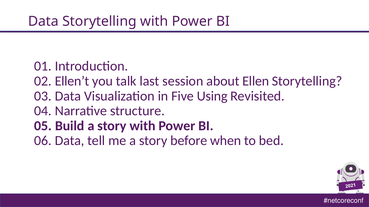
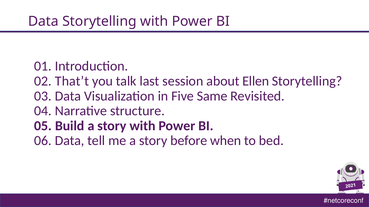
Ellen’t: Ellen’t -> That’t
Using: Using -> Same
